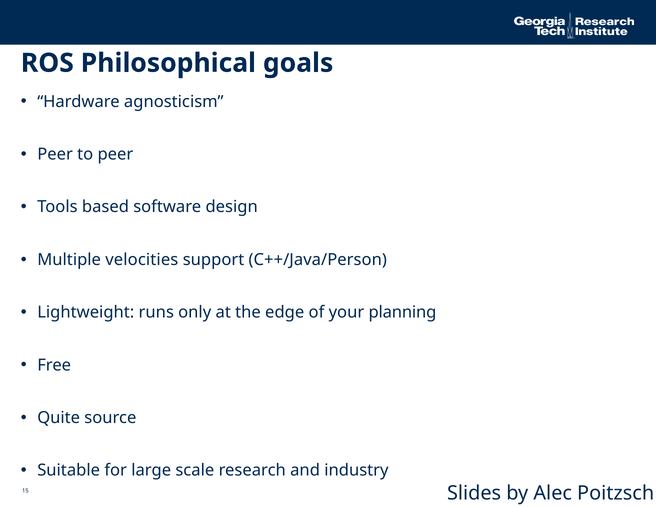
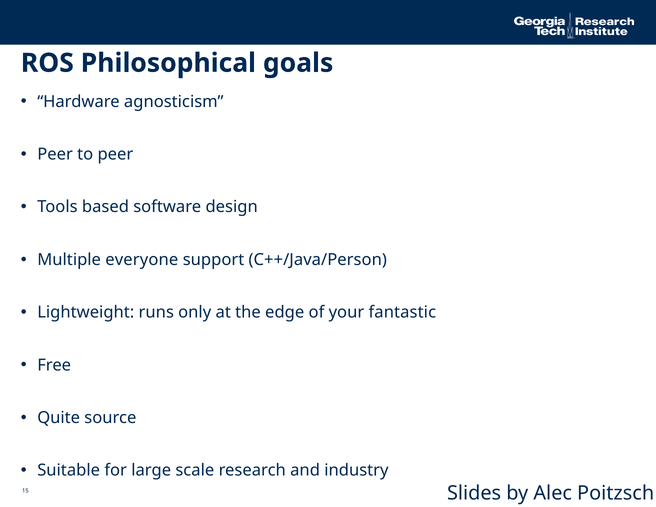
velocities: velocities -> everyone
planning: planning -> fantastic
